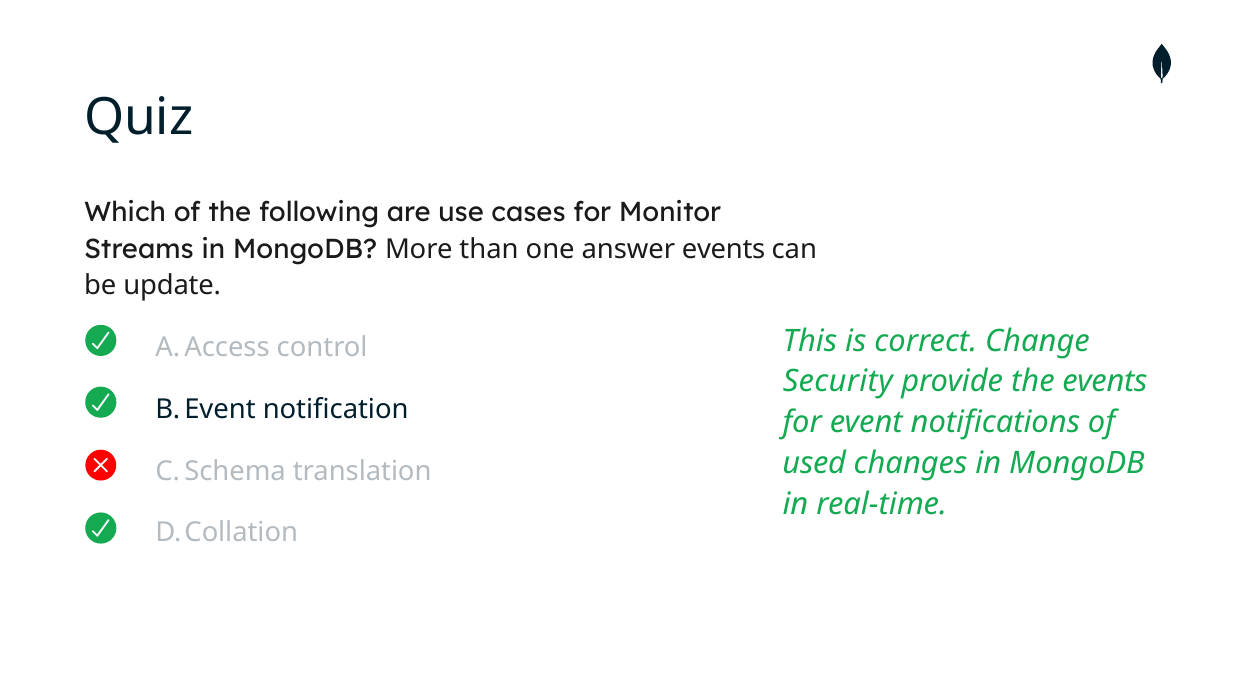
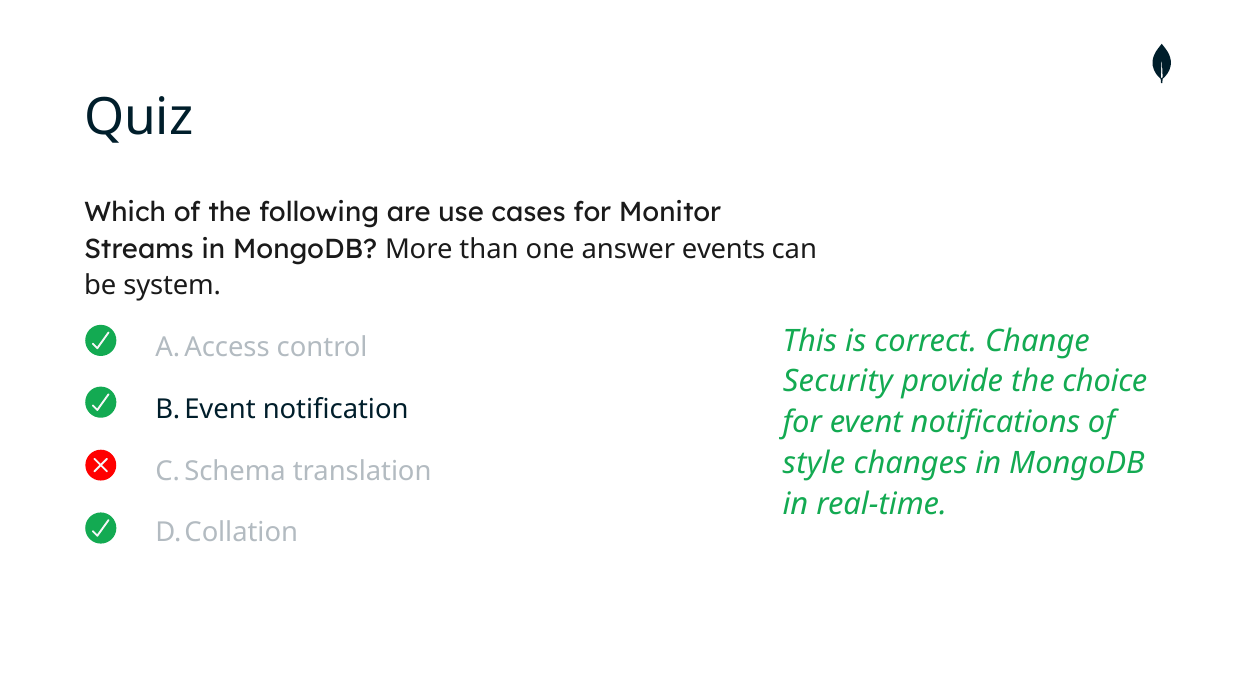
update: update -> system
the events: events -> choice
used: used -> style
